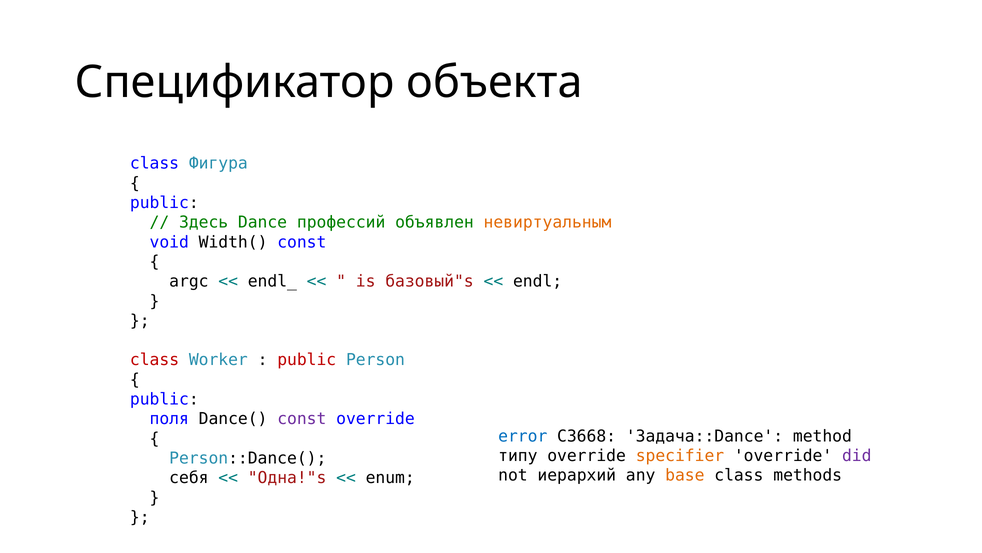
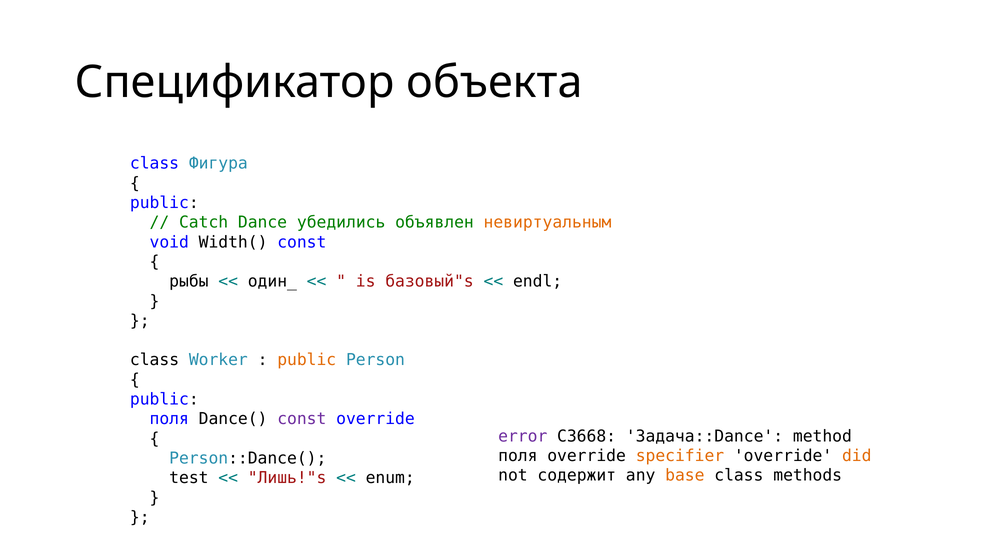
Здесь: Здесь -> Catch
профессий: профессий -> убедились
argc: argc -> рыбы
endl_: endl_ -> один_
class at (155, 360) colour: red -> black
public at (307, 360) colour: red -> orange
error colour: blue -> purple
типу at (518, 455): типу -> поля
did colour: purple -> orange
иерархий: иерархий -> содержит
себя: себя -> test
Одна!"s: Одна!"s -> Лишь!"s
